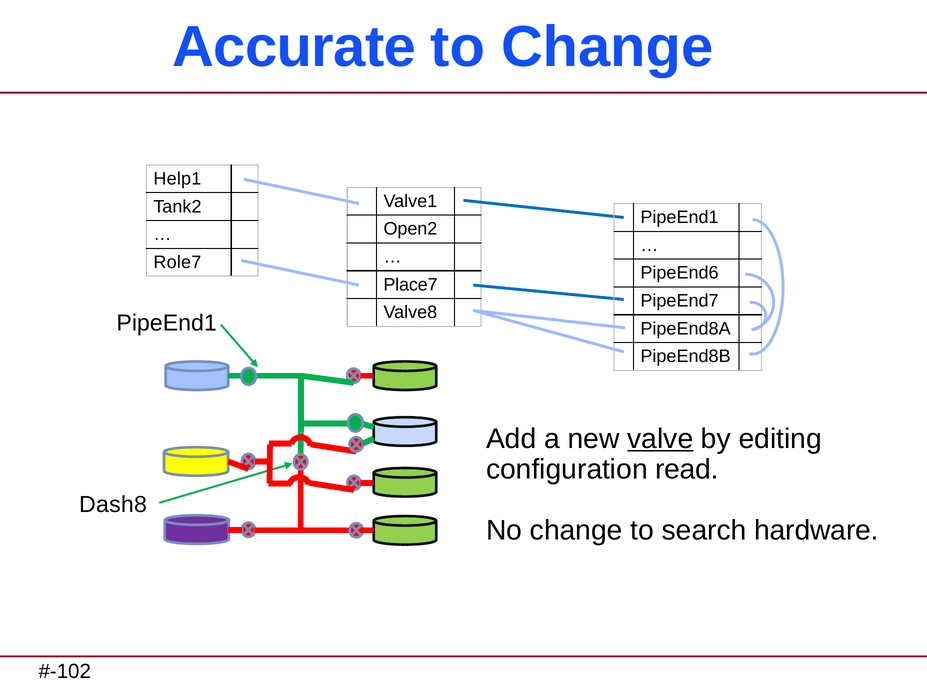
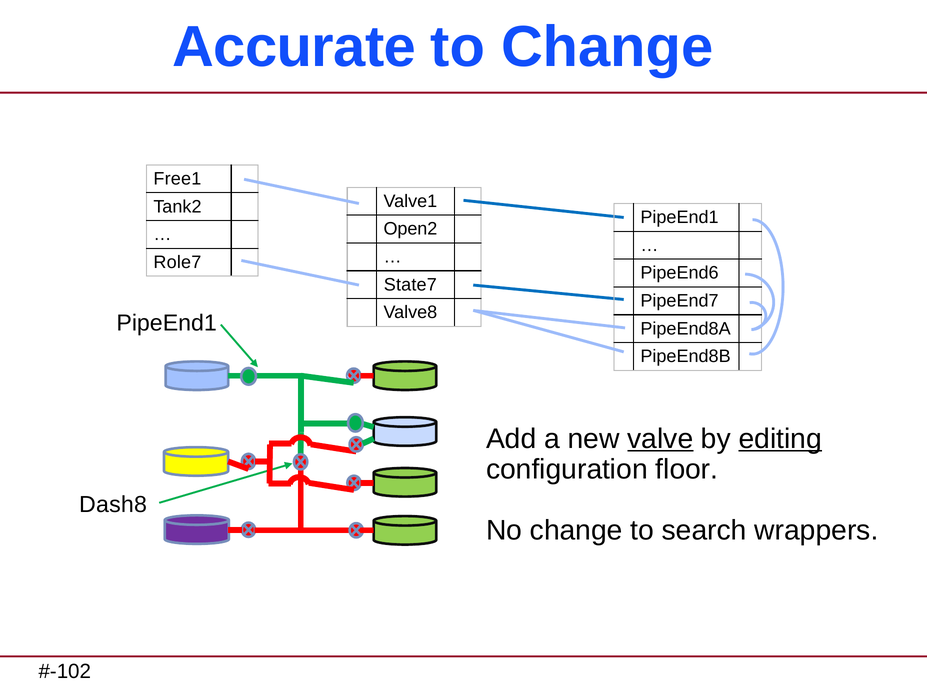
Help1: Help1 -> Free1
Place7: Place7 -> State7
editing underline: none -> present
read: read -> floor
hardware: hardware -> wrappers
